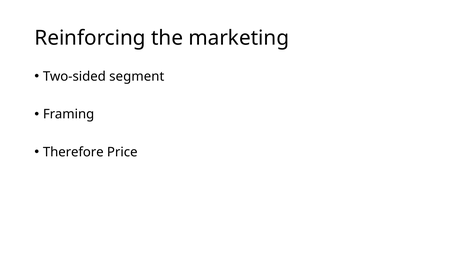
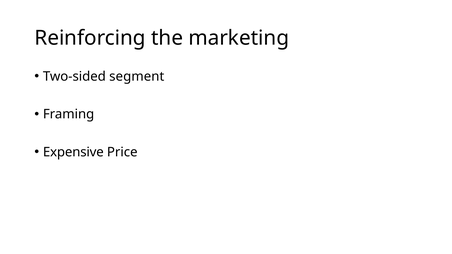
Therefore: Therefore -> Expensive
